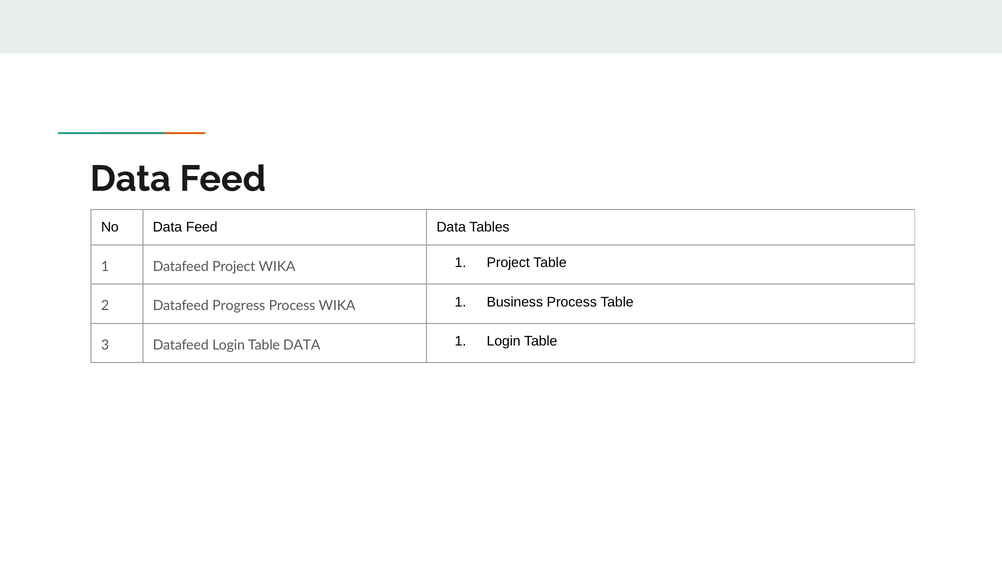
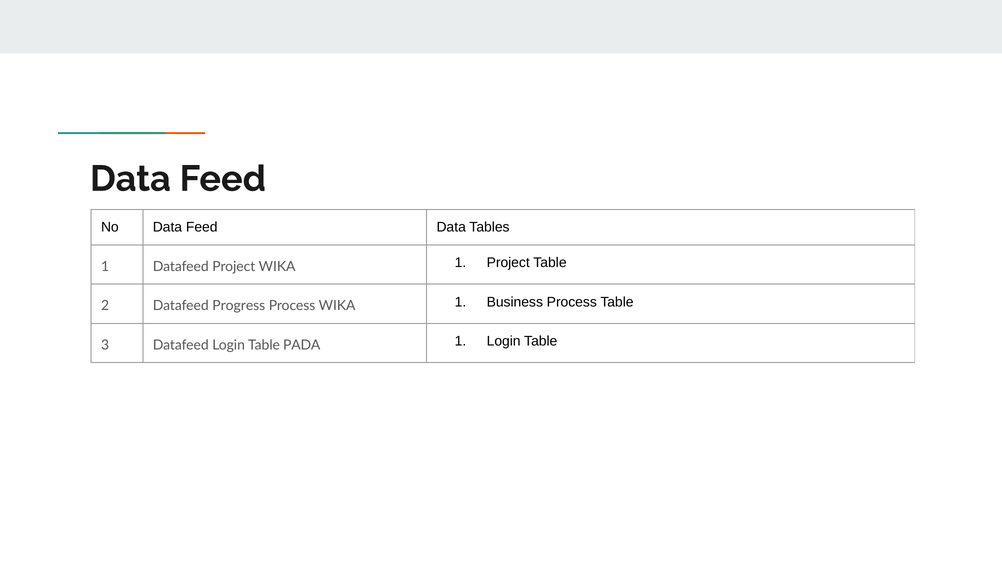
Table DATA: DATA -> PADA
